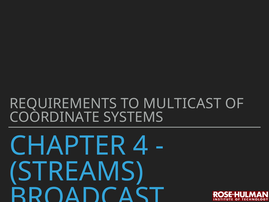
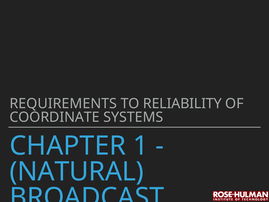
MULTICAST: MULTICAST -> RELIABILITY
4: 4 -> 1
STREAMS: STREAMS -> NATURAL
